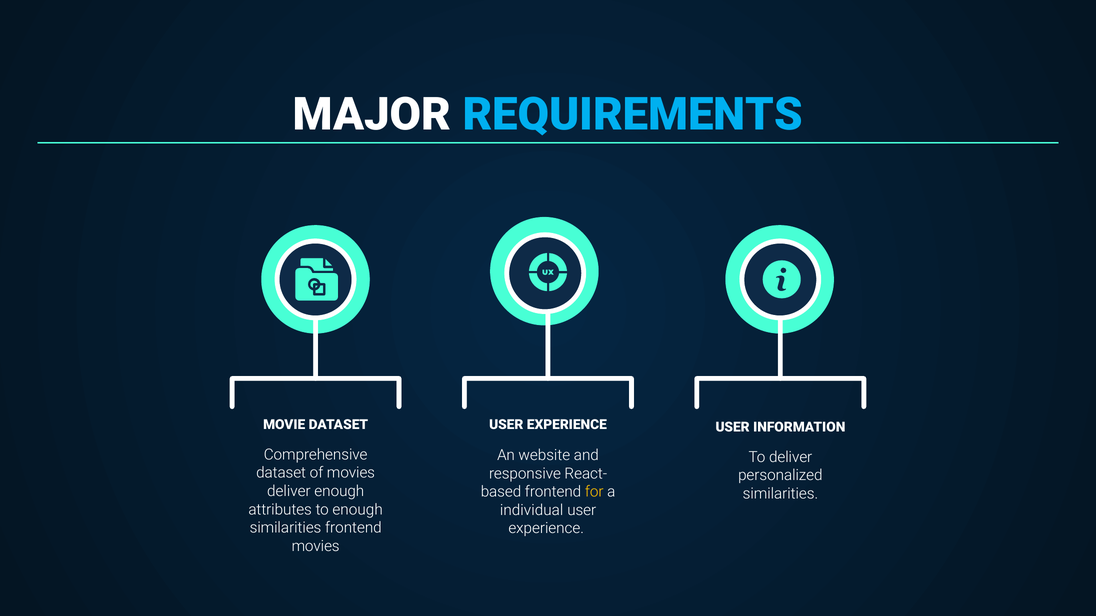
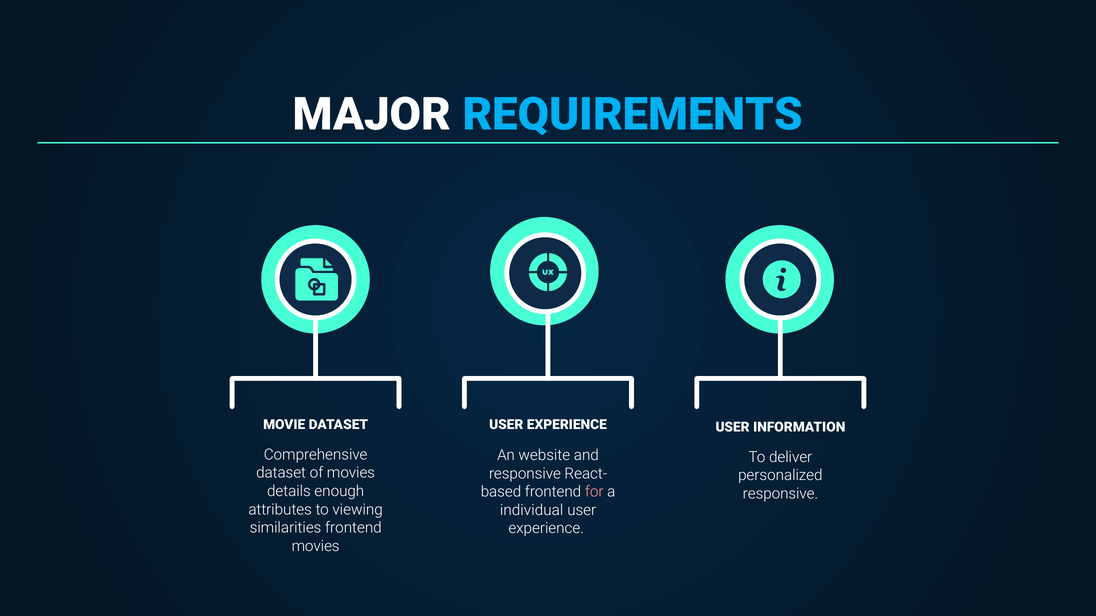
deliver at (289, 492): deliver -> details
for colour: yellow -> pink
similarities at (780, 494): similarities -> responsive
to enough: enough -> viewing
